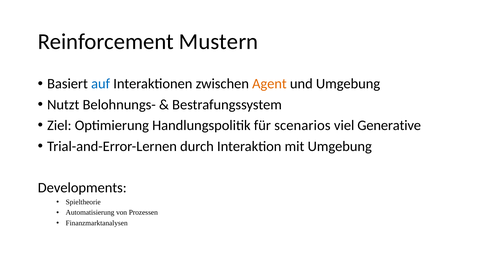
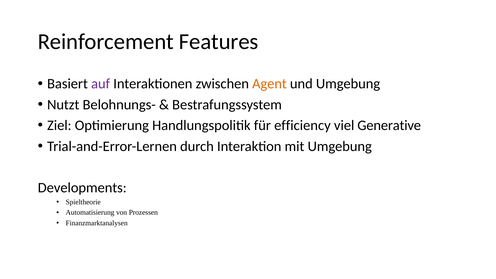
Mustern: Mustern -> Features
auf colour: blue -> purple
scenarios: scenarios -> efficiency
